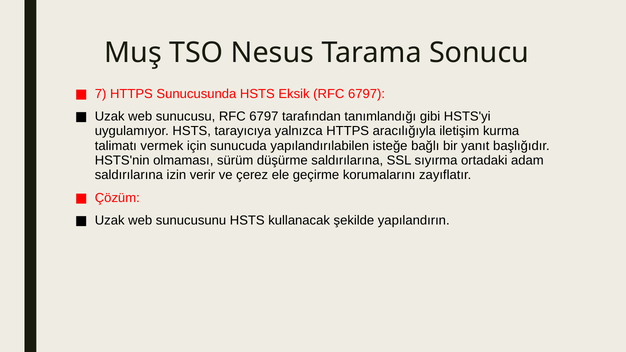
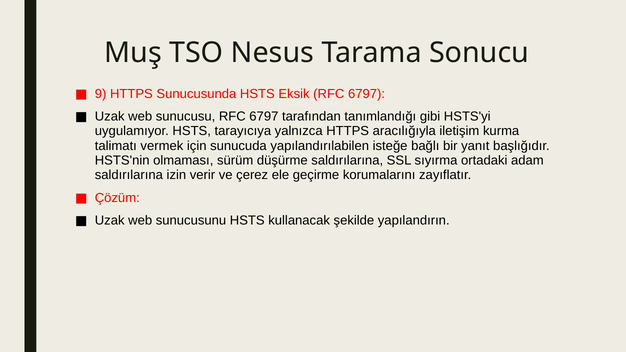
7: 7 -> 9
